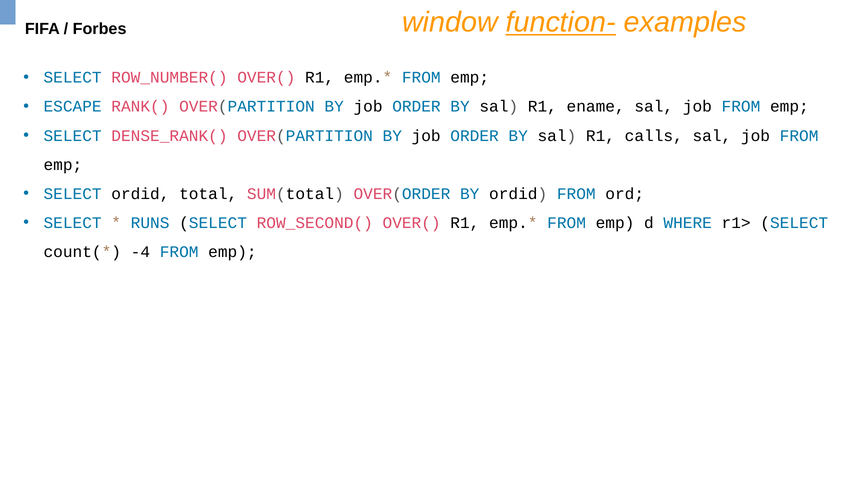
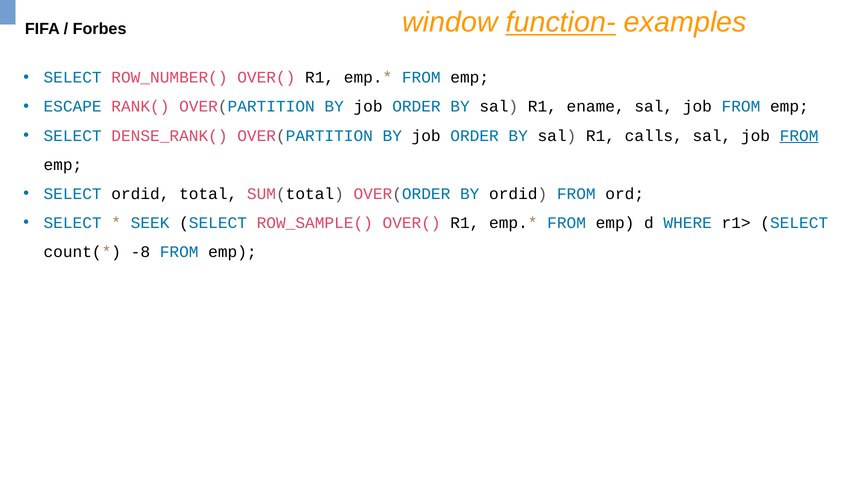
FROM at (799, 136) underline: none -> present
RUNS: RUNS -> SEEK
ROW_SECOND(: ROW_SECOND( -> ROW_SAMPLE(
-4: -4 -> -8
